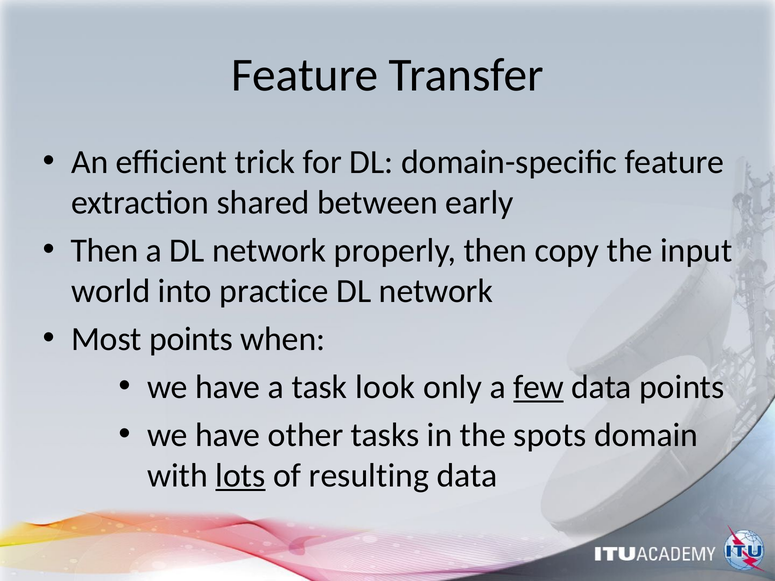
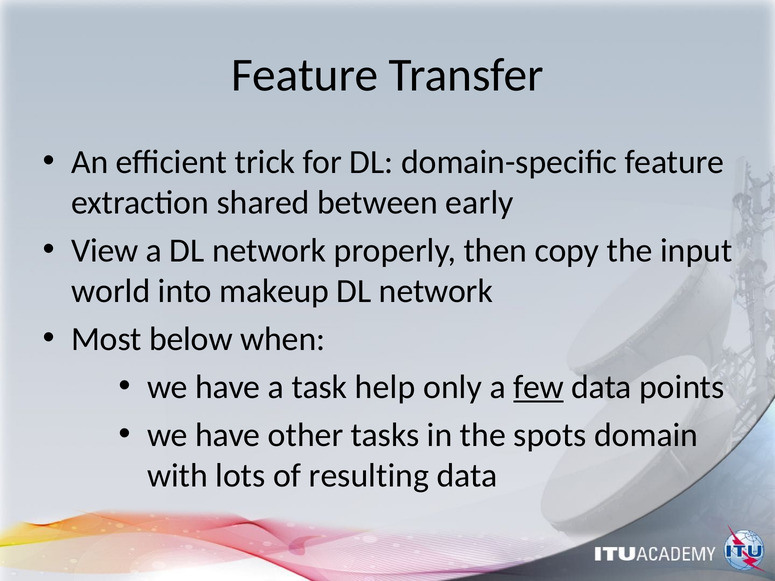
Then at (105, 251): Then -> View
practice: practice -> makeup
Most points: points -> below
look: look -> help
lots underline: present -> none
